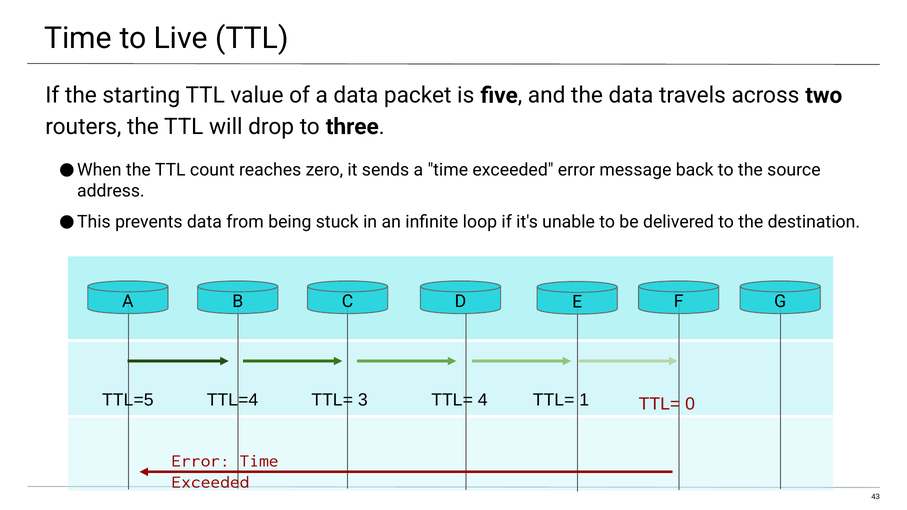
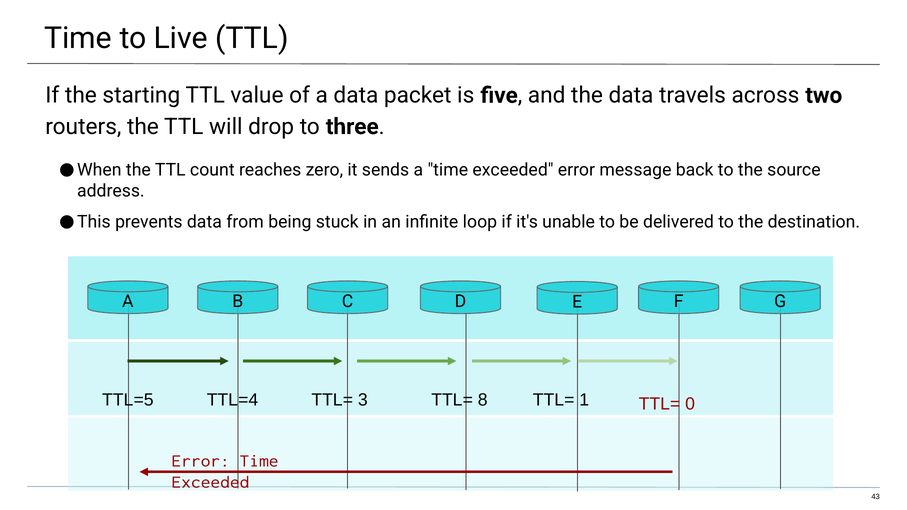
4: 4 -> 8
